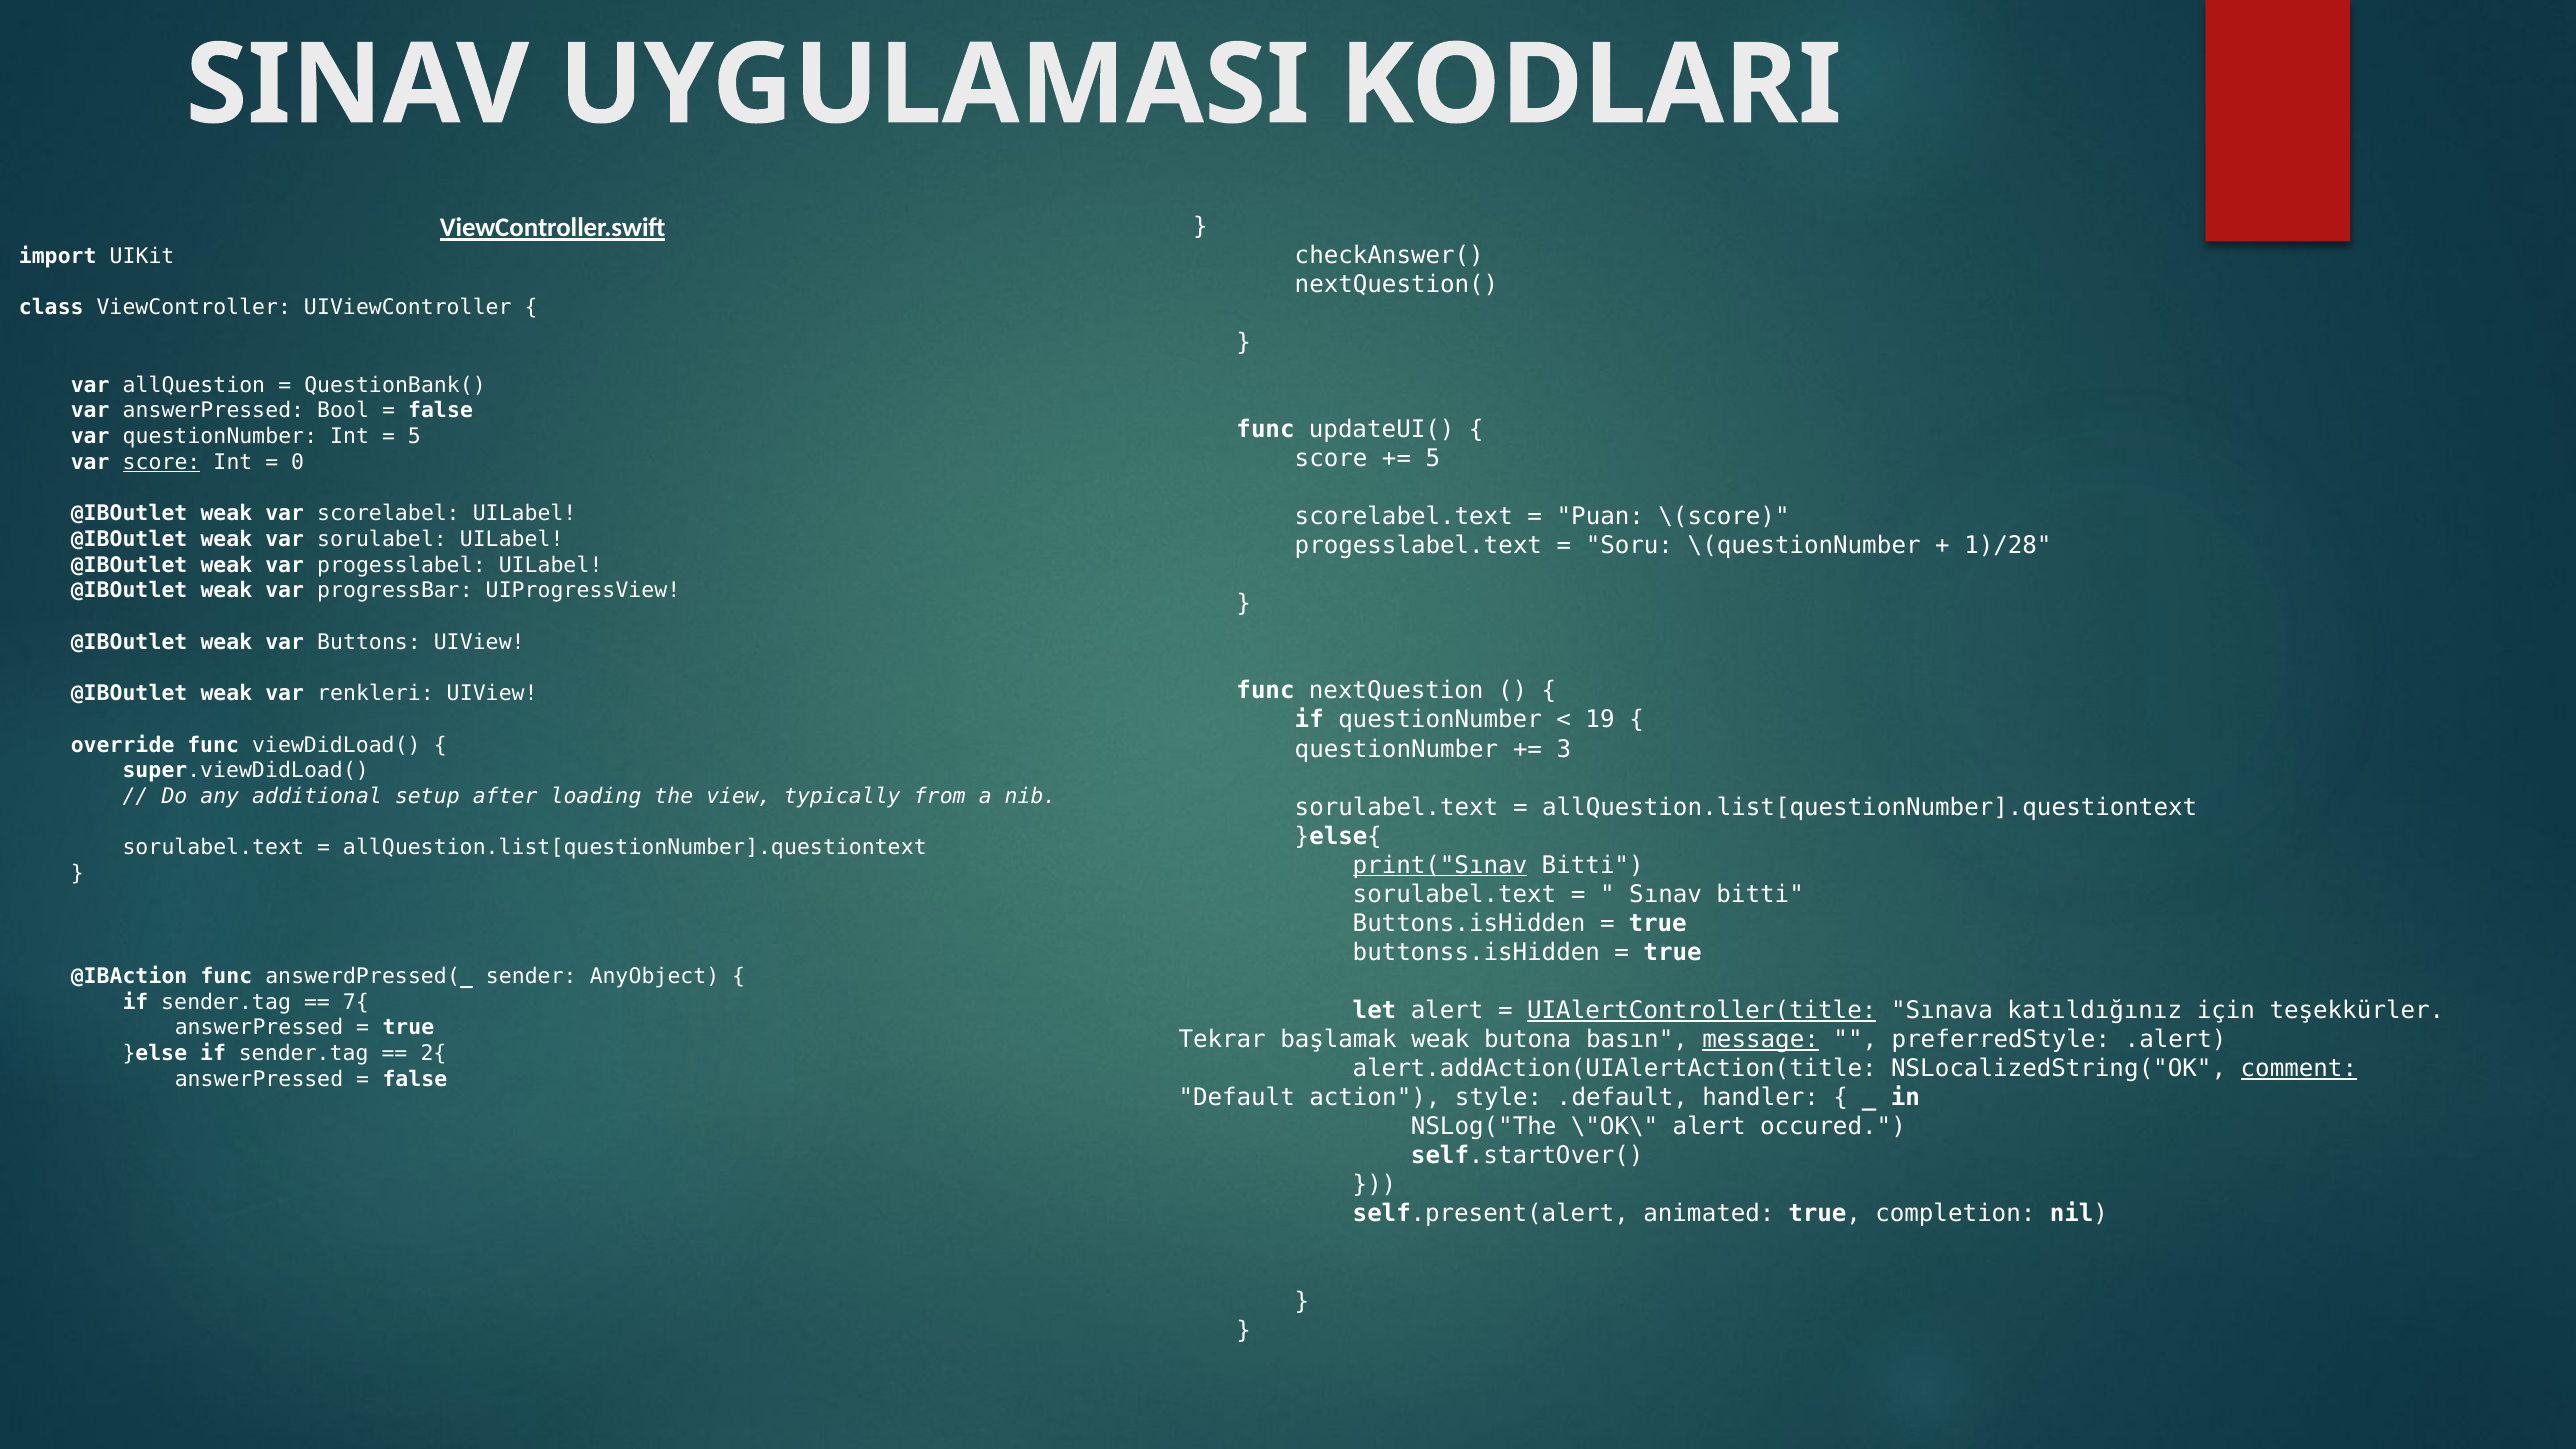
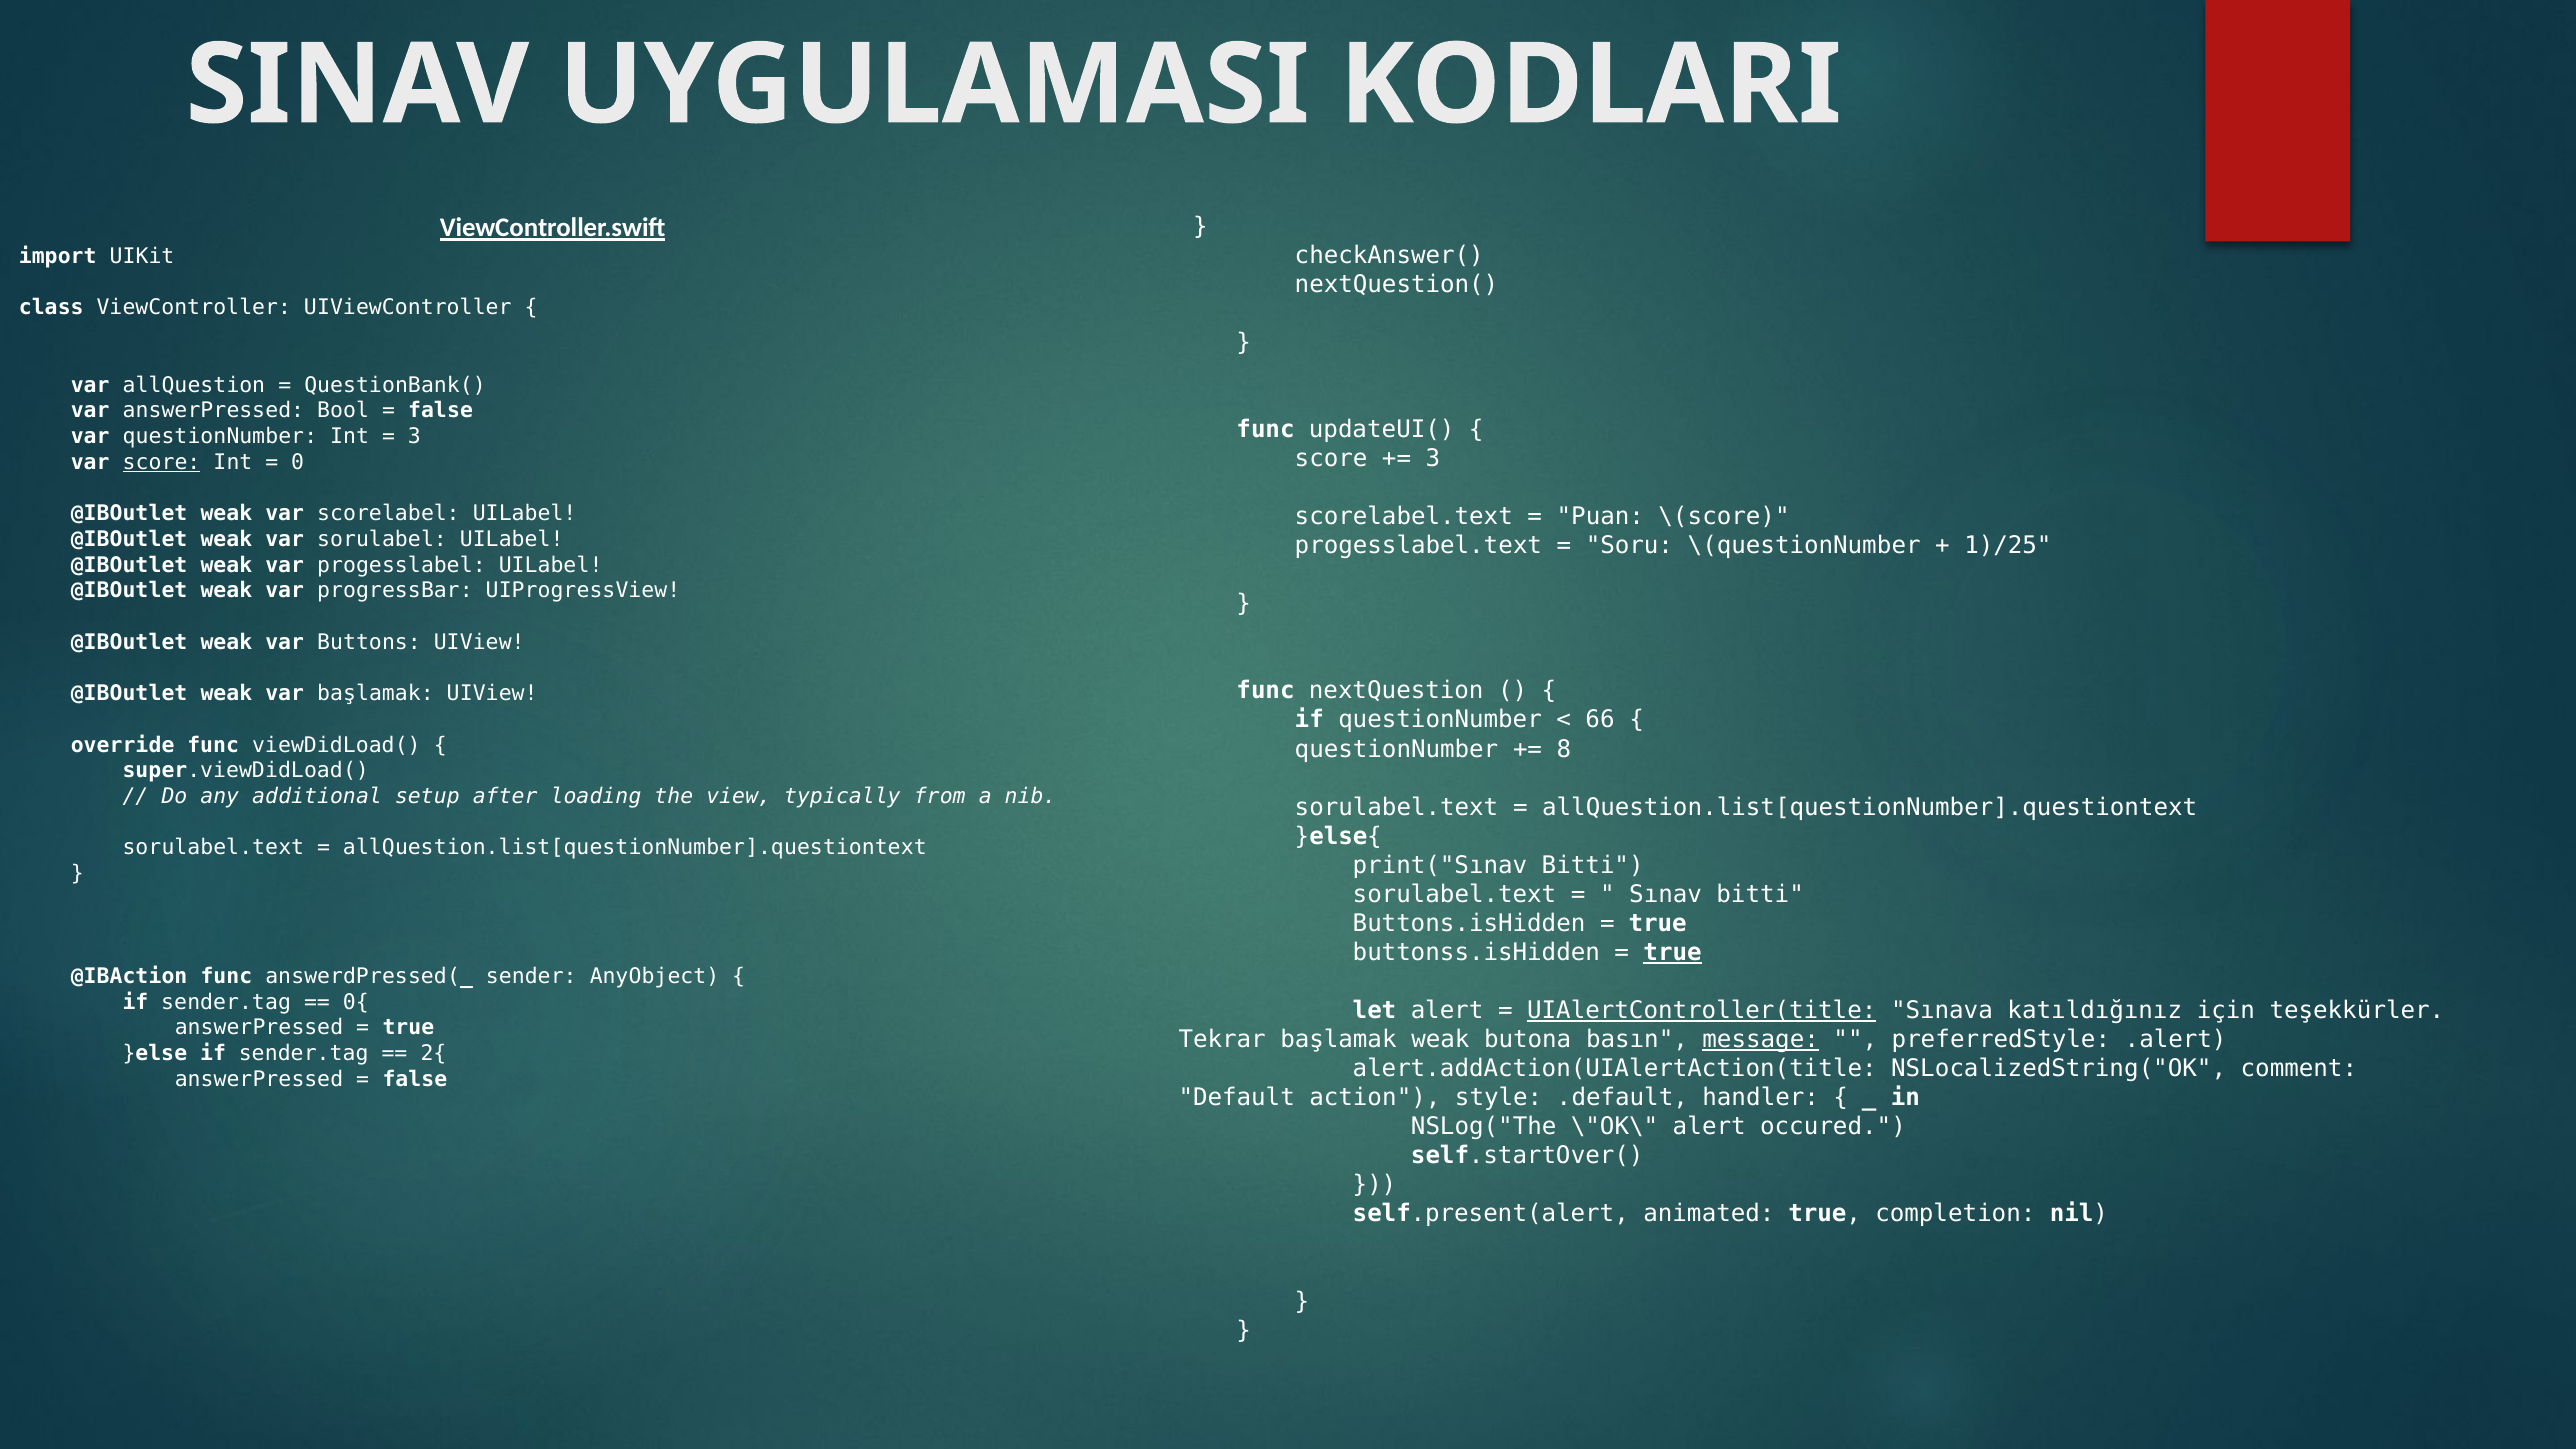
5 at (414, 436): 5 -> 3
5 at (1433, 459): 5 -> 3
1)/28: 1)/28 -> 1)/25
var renkleri: renkleri -> başlamak
19: 19 -> 66
3: 3 -> 8
print("Sınav underline: present -> none
true at (1673, 952) underline: none -> present
7{: 7{ -> 0{
comment underline: present -> none
